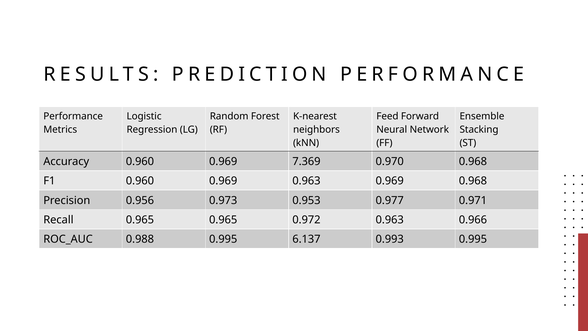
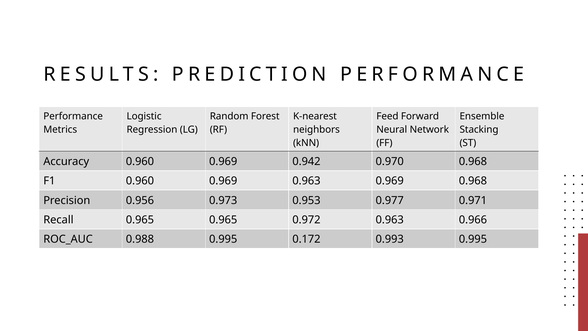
7.369: 7.369 -> 0.942
6.137: 6.137 -> 0.172
